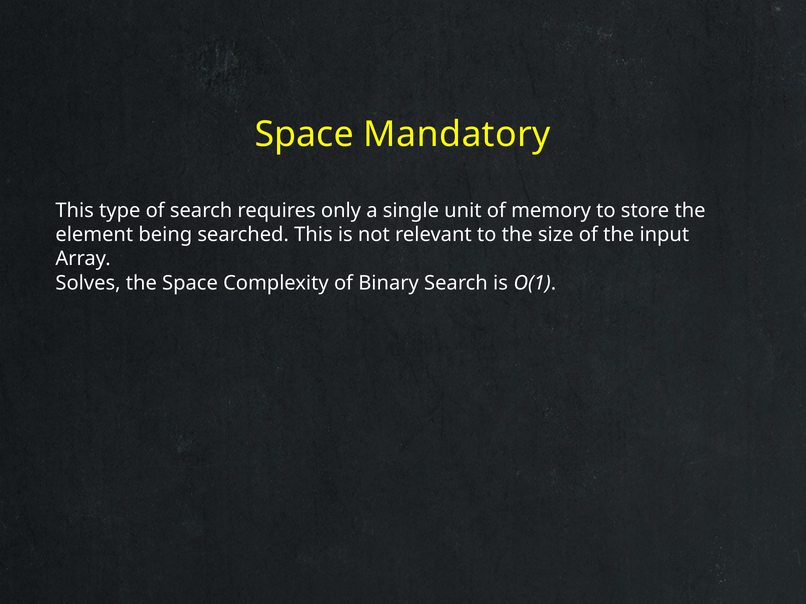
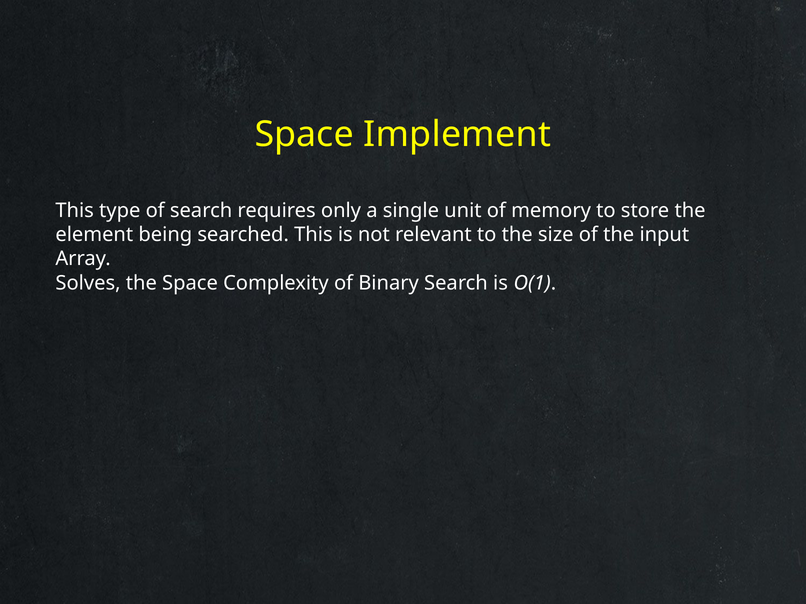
Mandatory: Mandatory -> Implement
